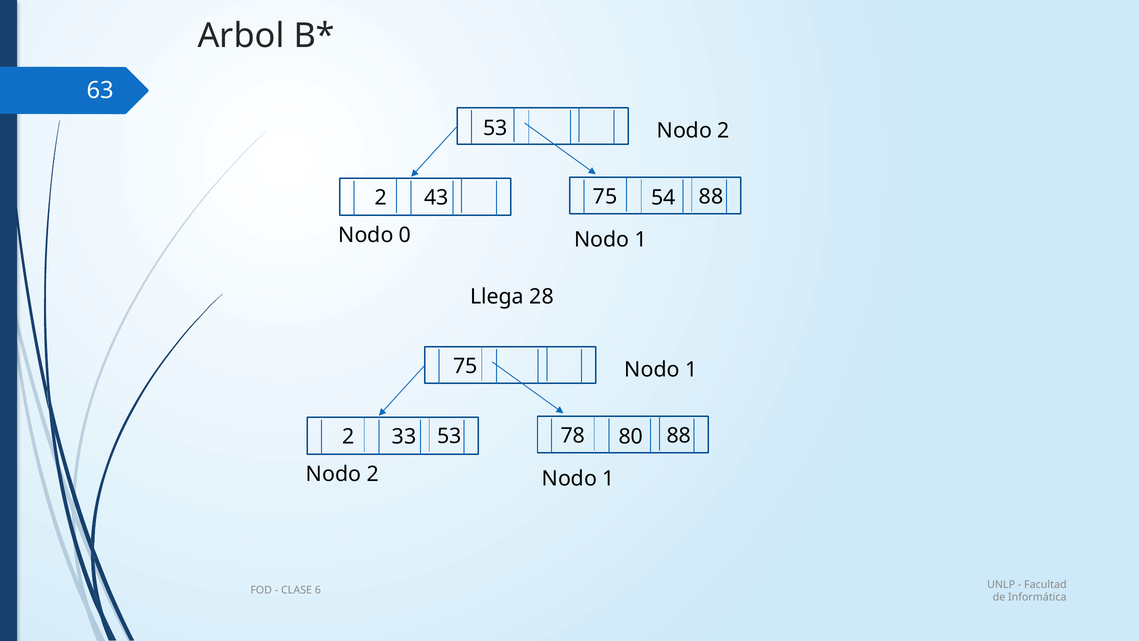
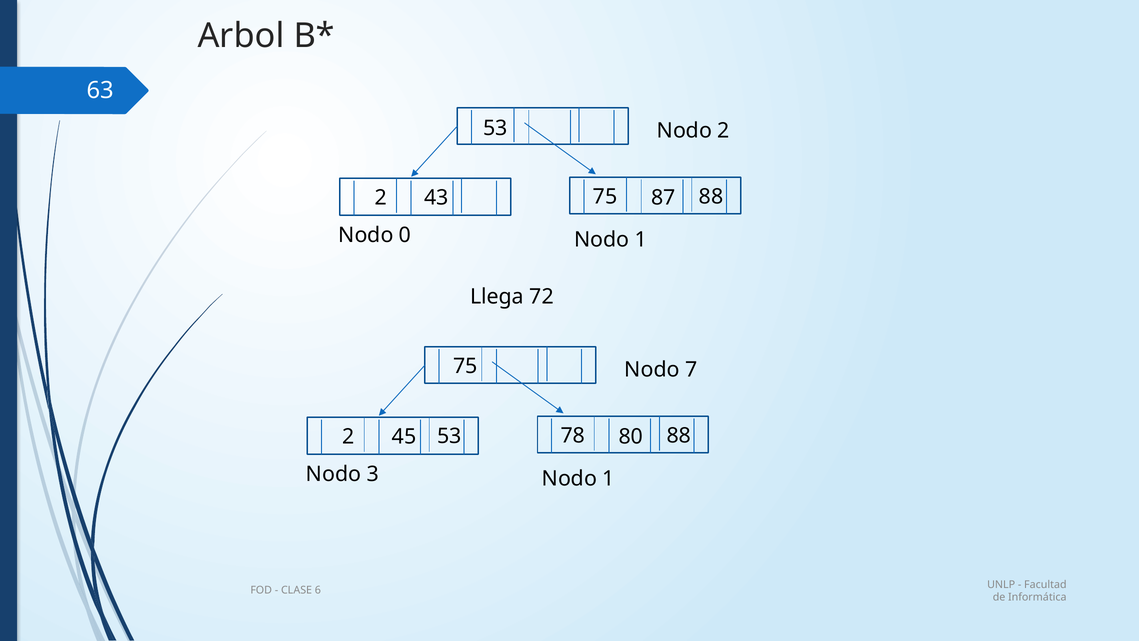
54: 54 -> 87
28: 28 -> 72
1 at (691, 369): 1 -> 7
33: 33 -> 45
2 at (373, 474): 2 -> 3
